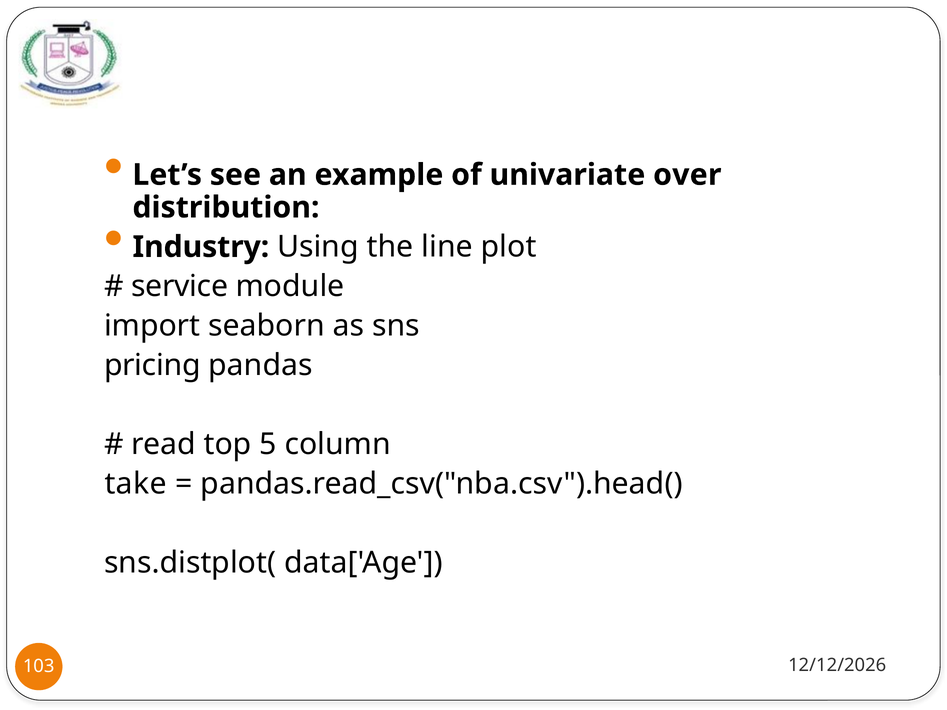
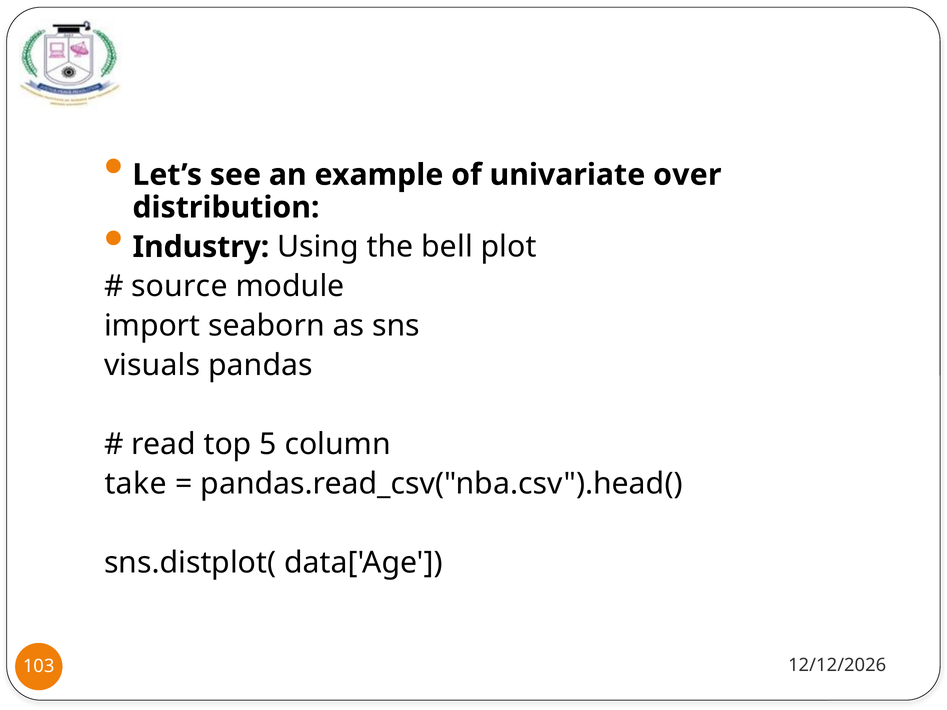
line: line -> bell
service: service -> source
pricing: pricing -> visuals
